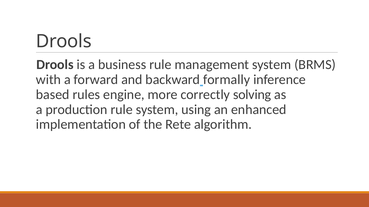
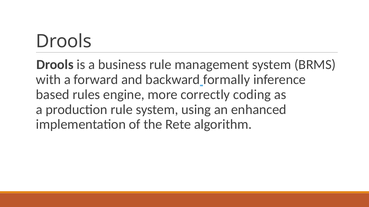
solving: solving -> coding
